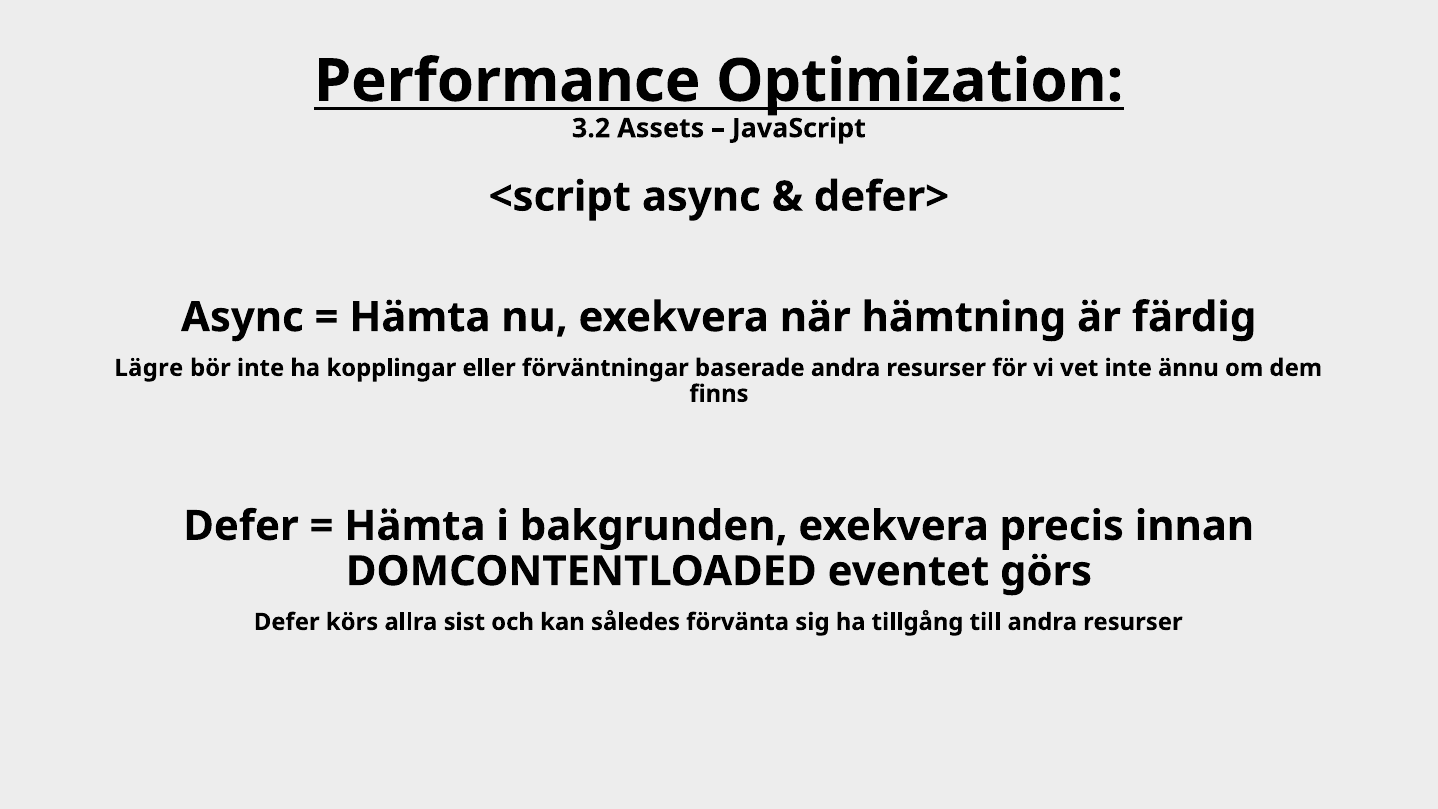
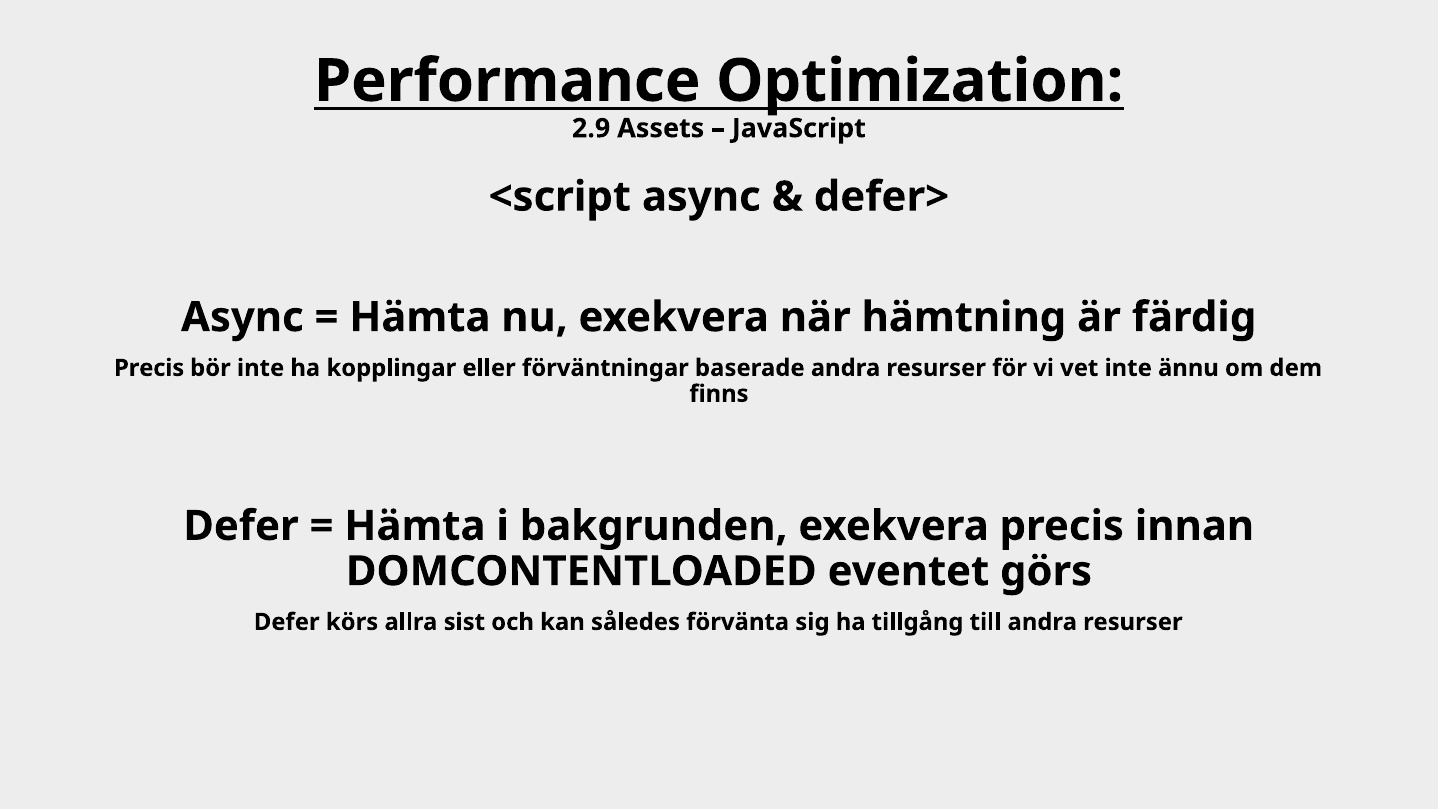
3.2: 3.2 -> 2.9
Lägre at (149, 368): Lägre -> Precis
